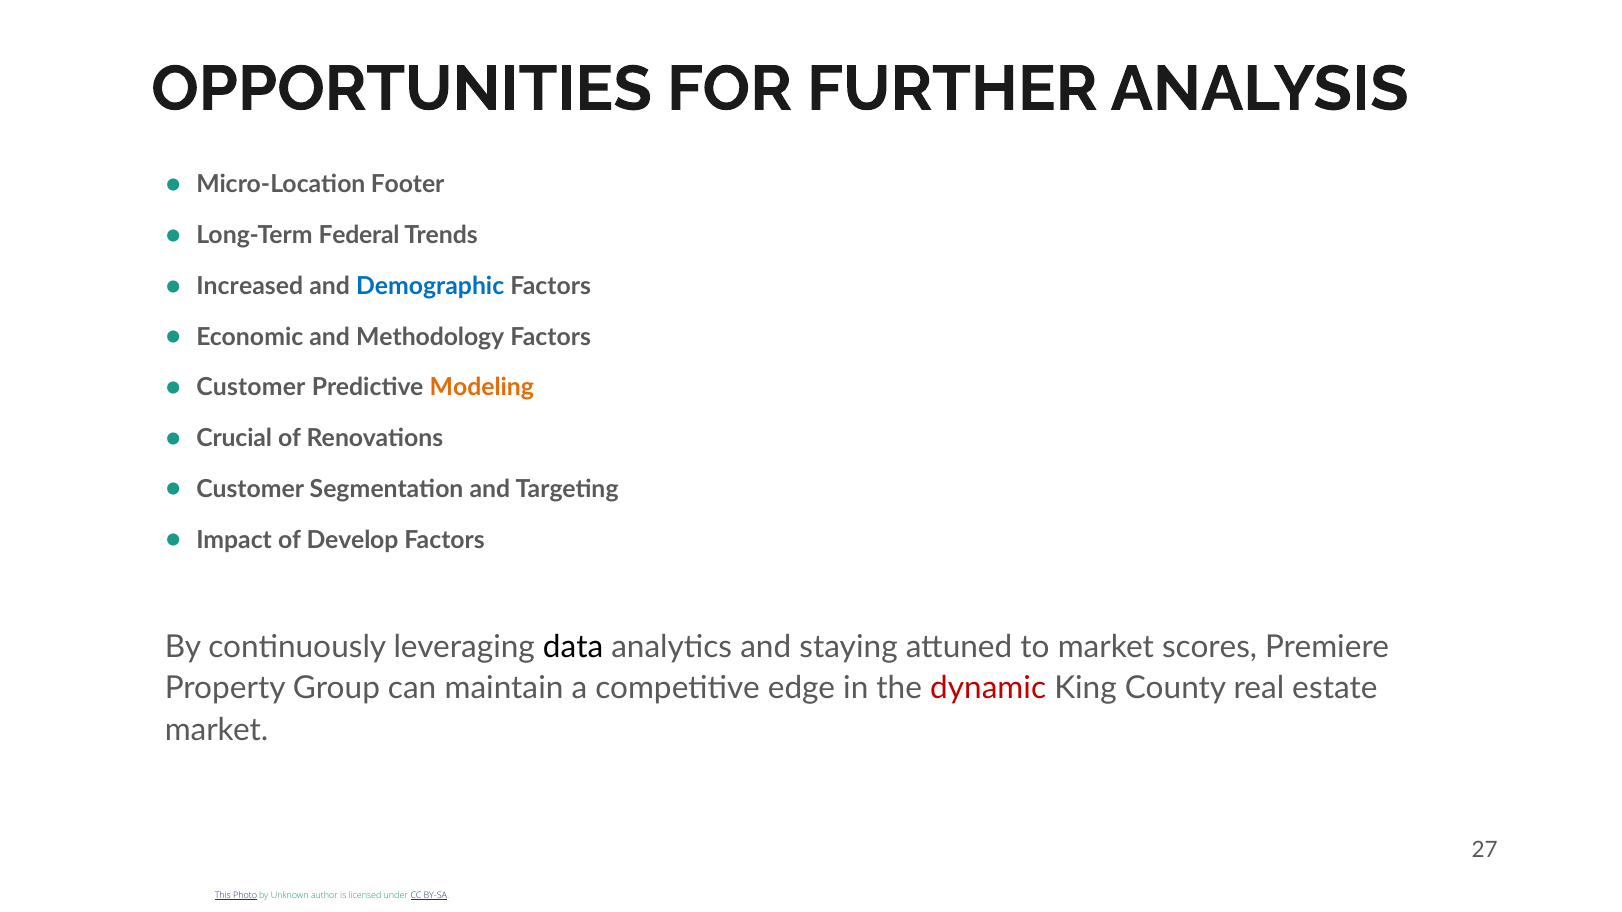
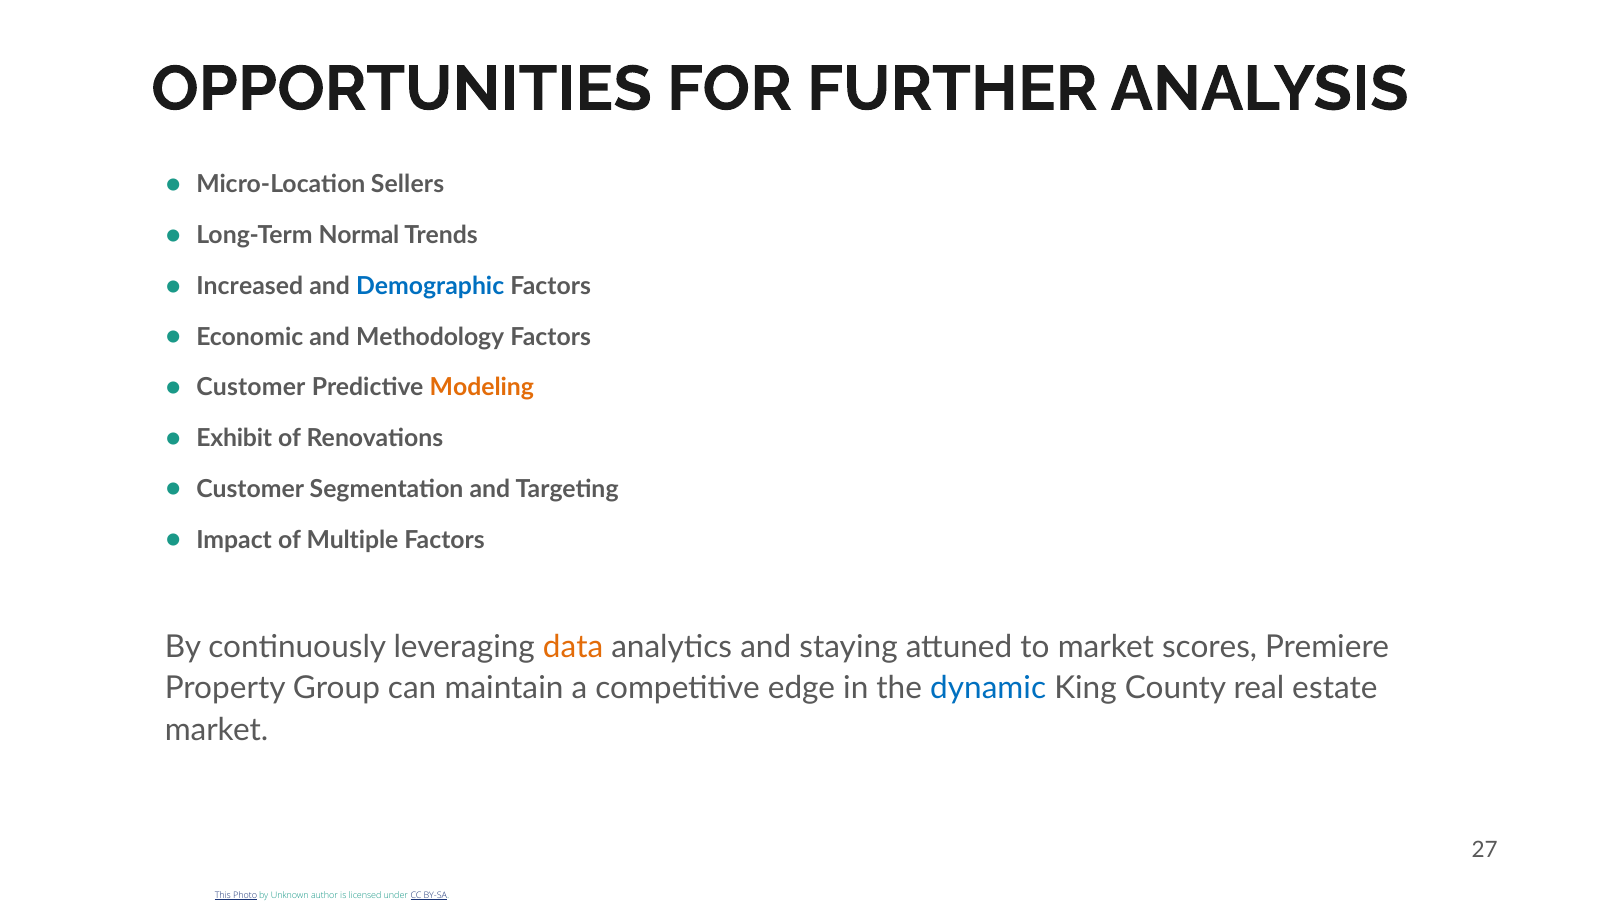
Footer: Footer -> Sellers
Federal: Federal -> Normal
Crucial: Crucial -> Exhibit
Develop: Develop -> Multiple
data colour: black -> orange
dynamic colour: red -> blue
